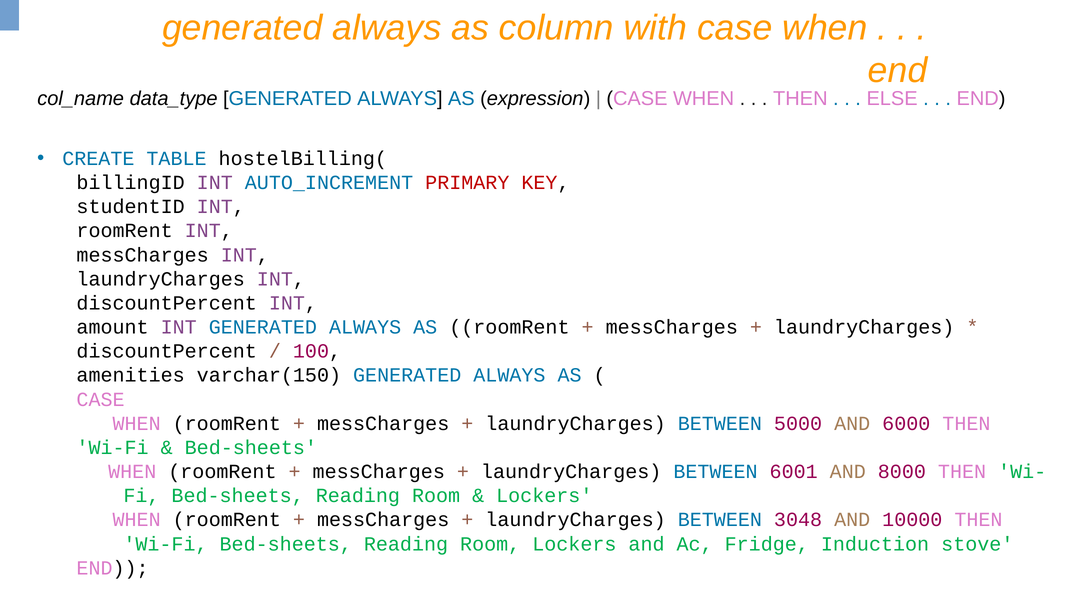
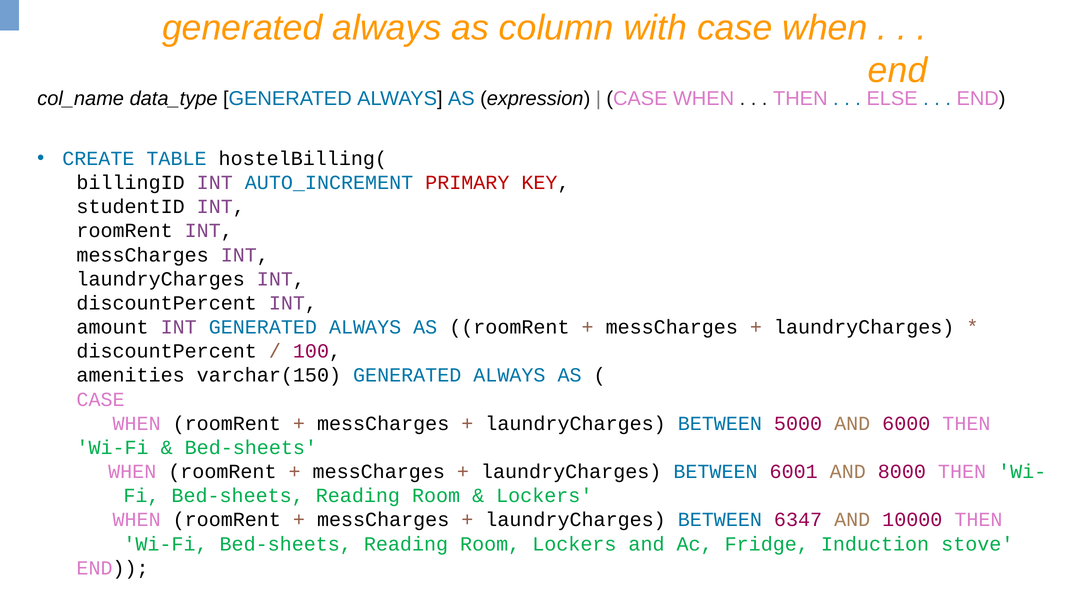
3048: 3048 -> 6347
